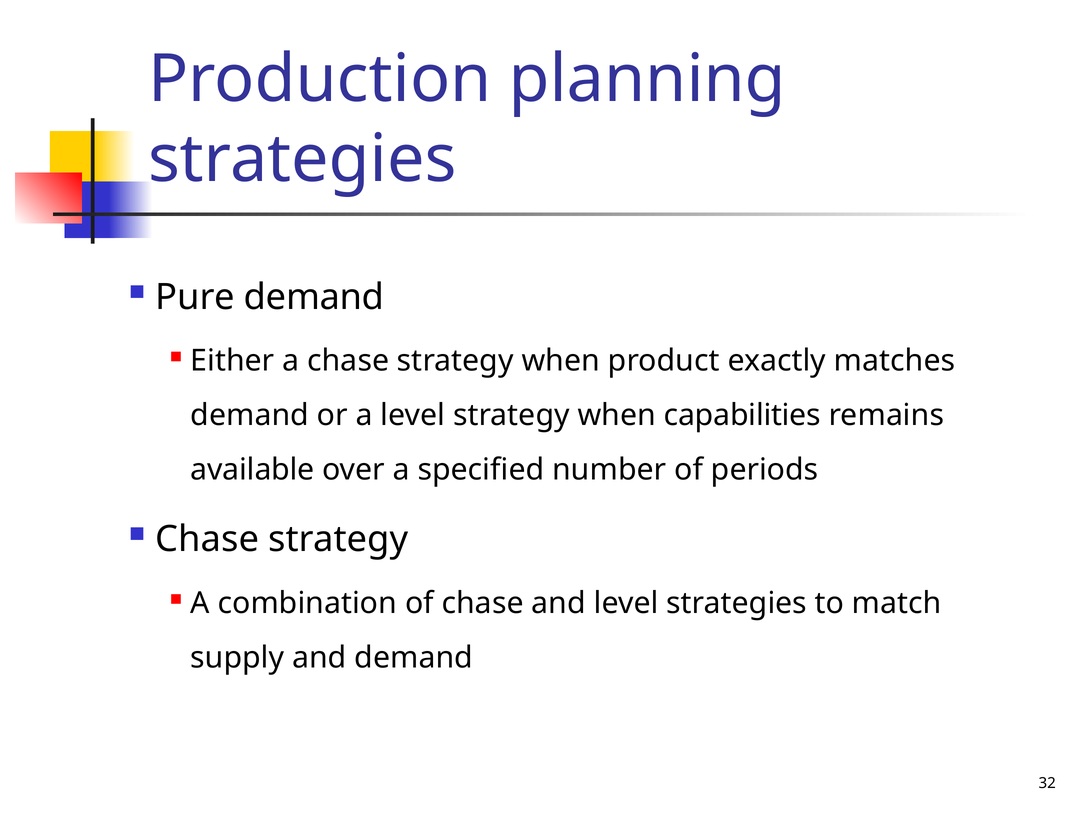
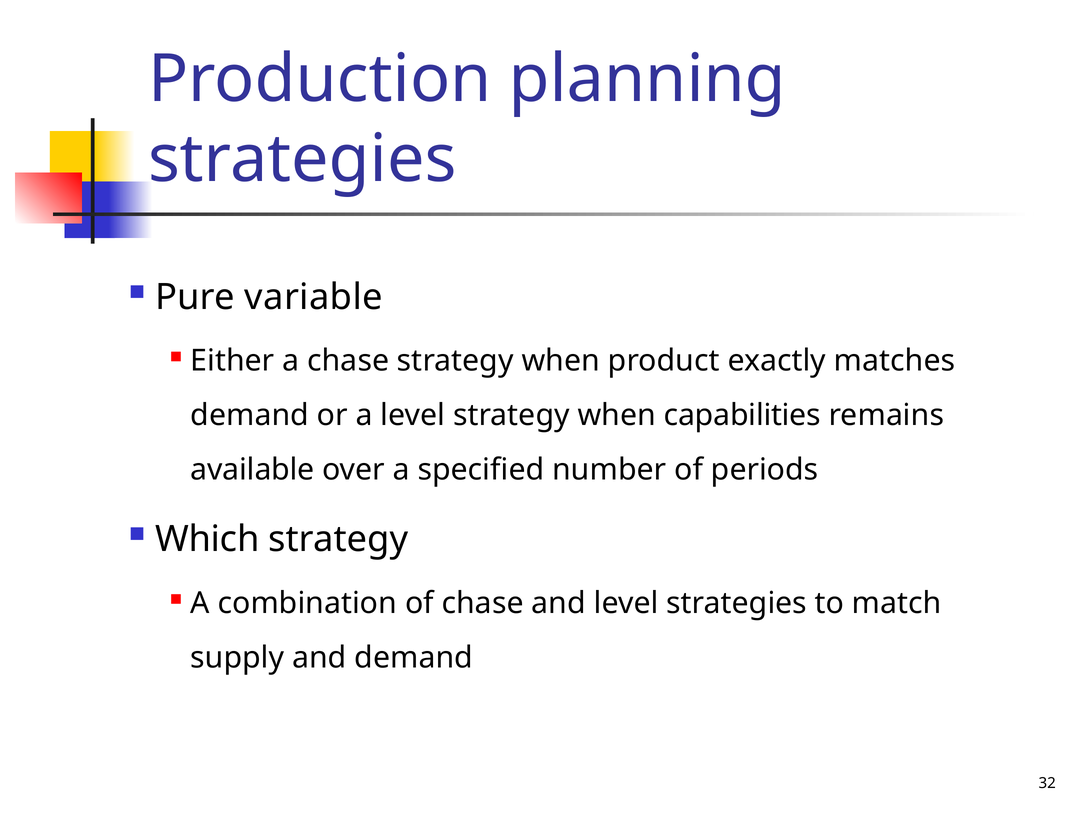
Pure demand: demand -> variable
Chase at (207, 539): Chase -> Which
